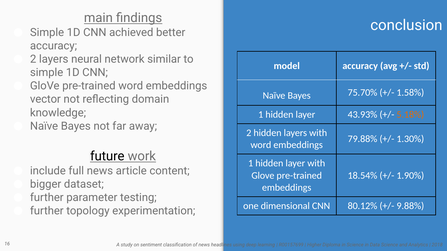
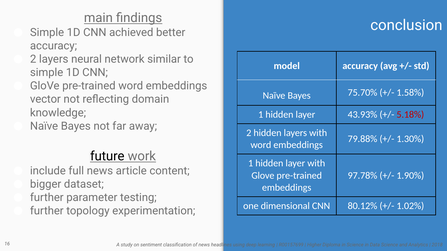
5.18% colour: orange -> red
18.54%: 18.54% -> 97.78%
9.88%: 9.88% -> 1.02%
